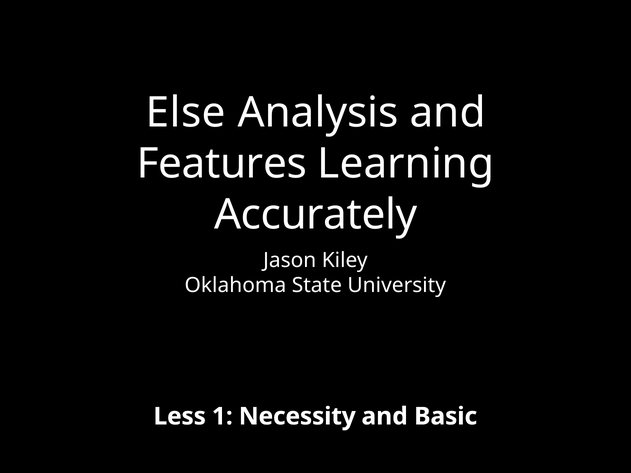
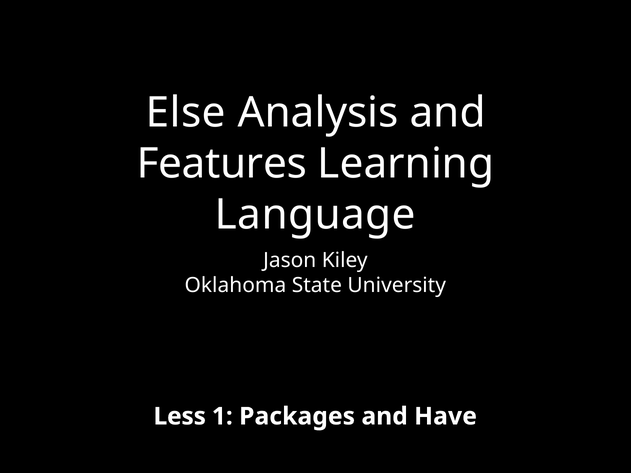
Accurately: Accurately -> Language
Necessity: Necessity -> Packages
Basic: Basic -> Have
